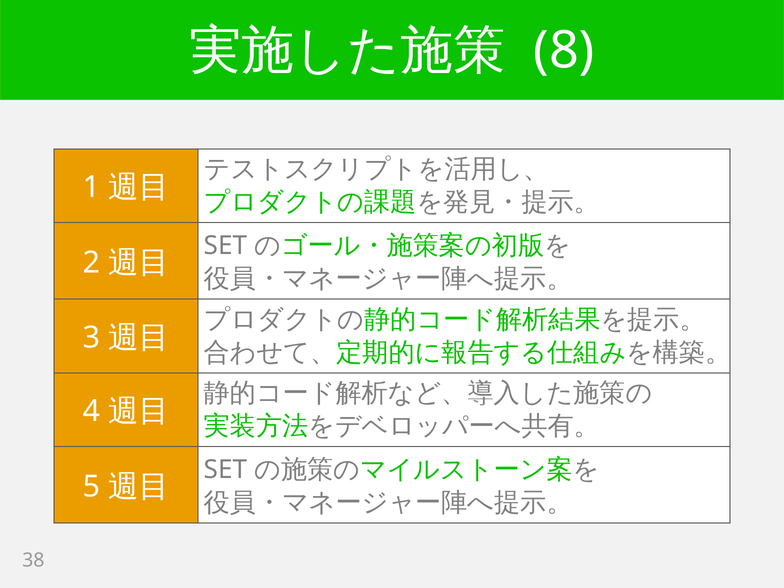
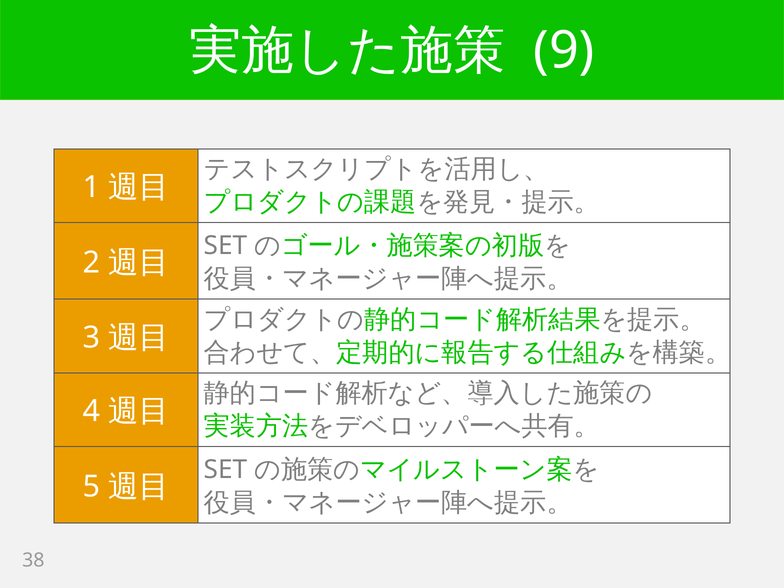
8: 8 -> 9
